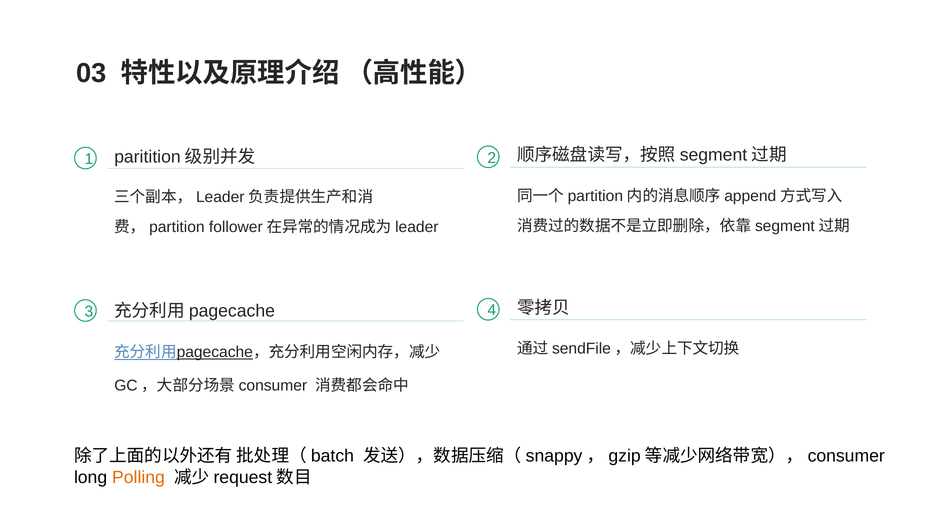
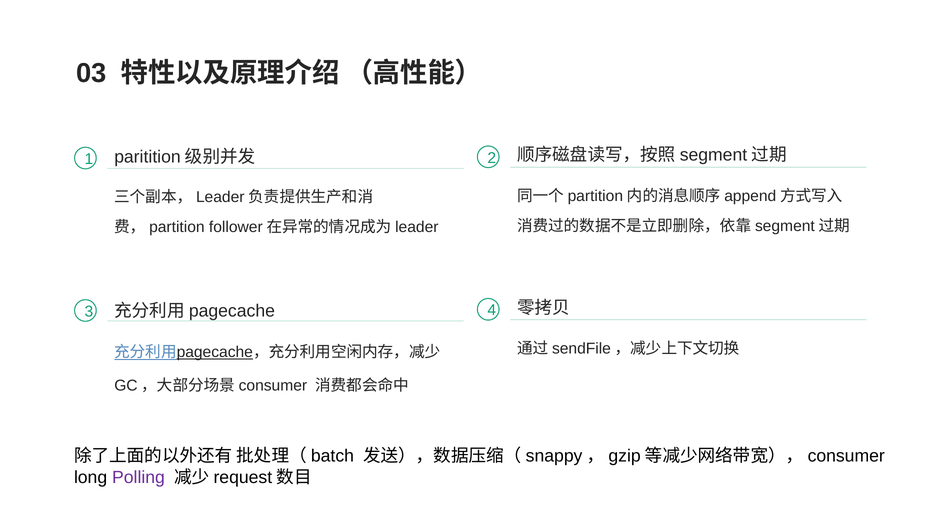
Polling colour: orange -> purple
